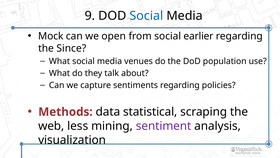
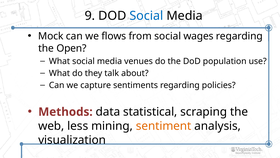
open: open -> flows
earlier: earlier -> wages
Since: Since -> Open
sentiment colour: purple -> orange
